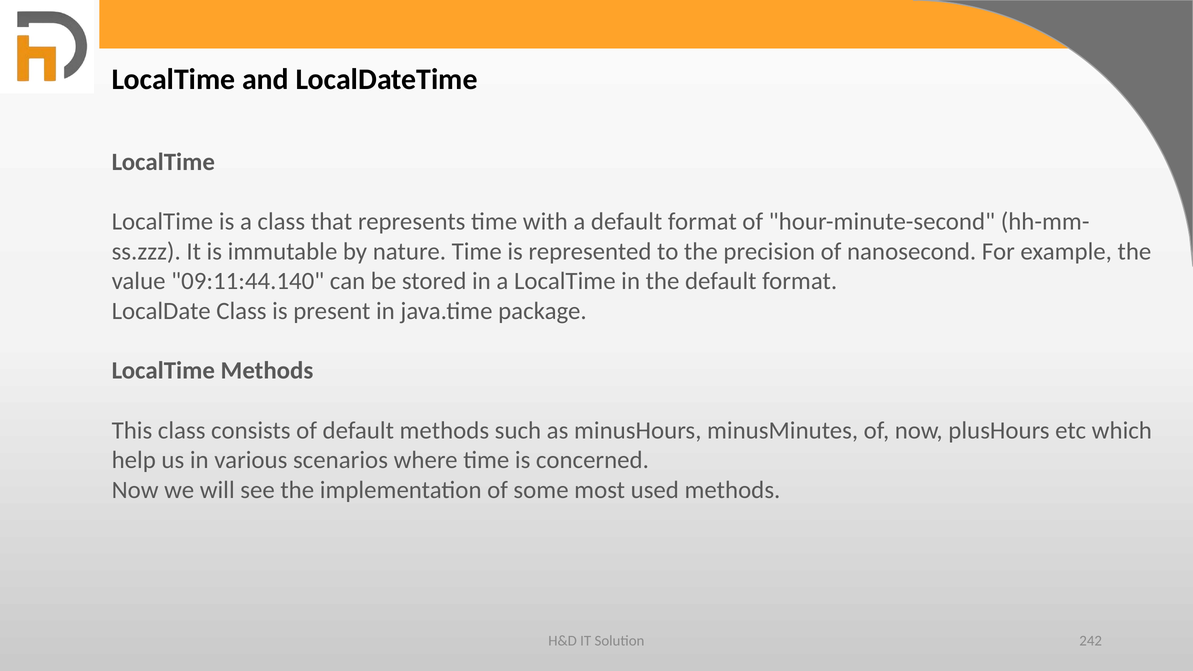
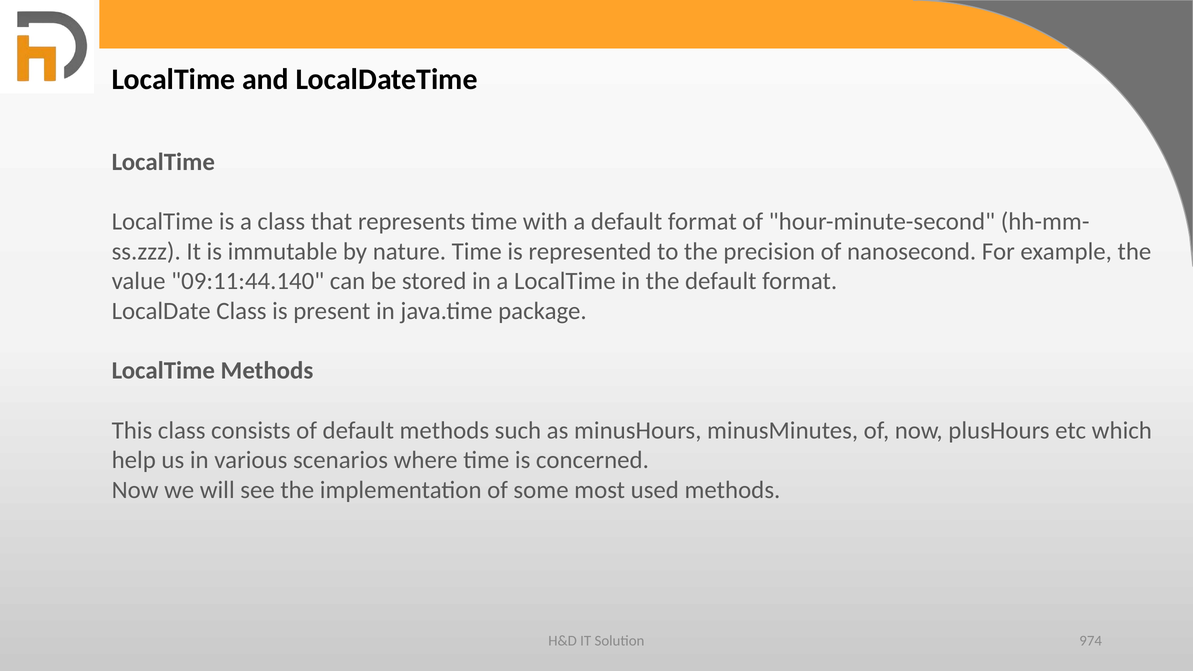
242: 242 -> 974
